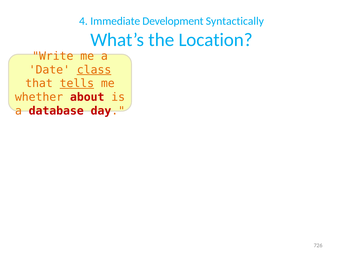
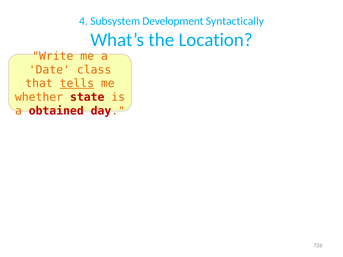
Immediate: Immediate -> Subsystem
class underline: present -> none
about: about -> state
database: database -> obtained
